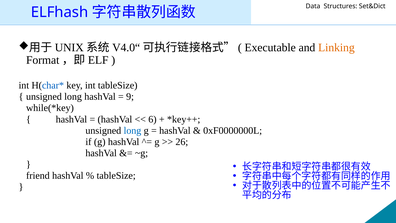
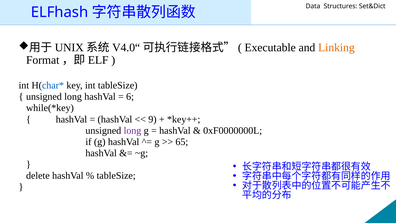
9: 9 -> 6
6: 6 -> 9
long at (132, 130) colour: blue -> purple
26: 26 -> 65
friend: friend -> delete
